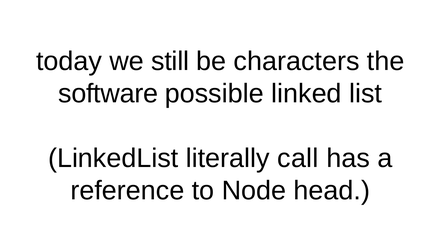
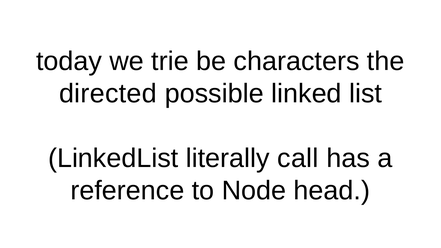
still: still -> trie
software: software -> directed
